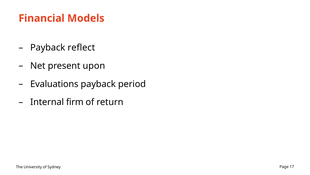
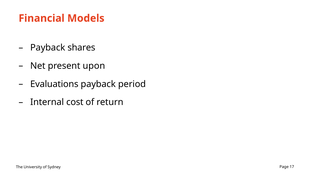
reflect: reflect -> shares
firm: firm -> cost
